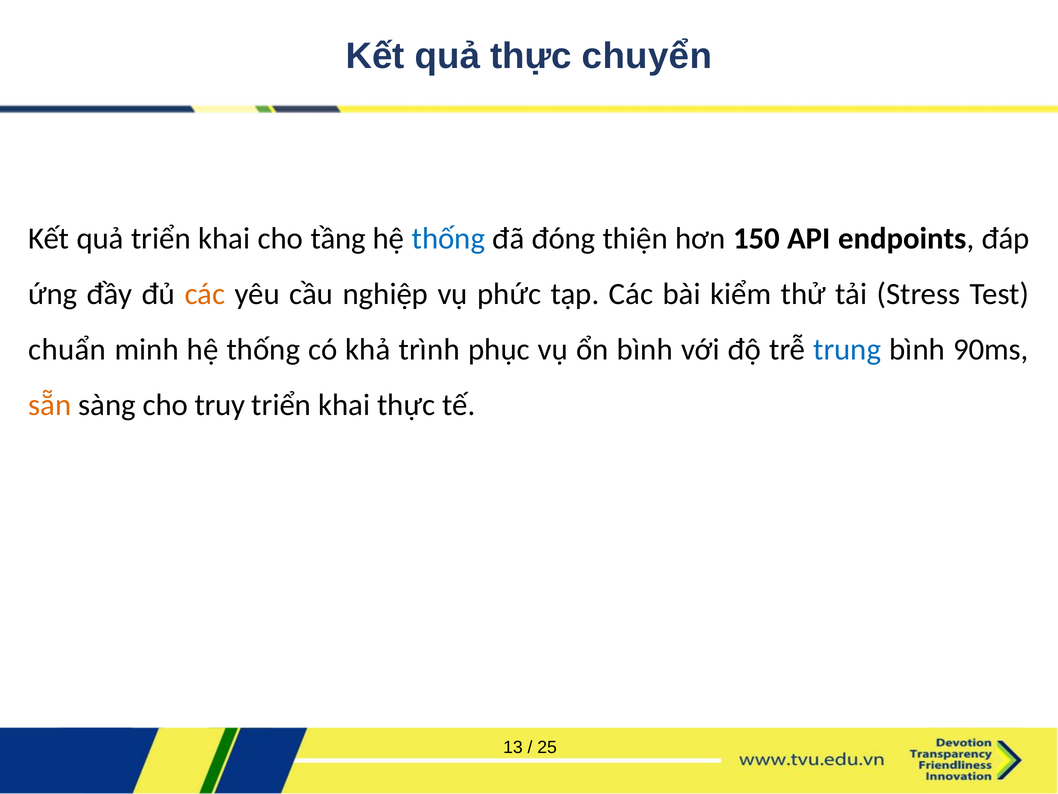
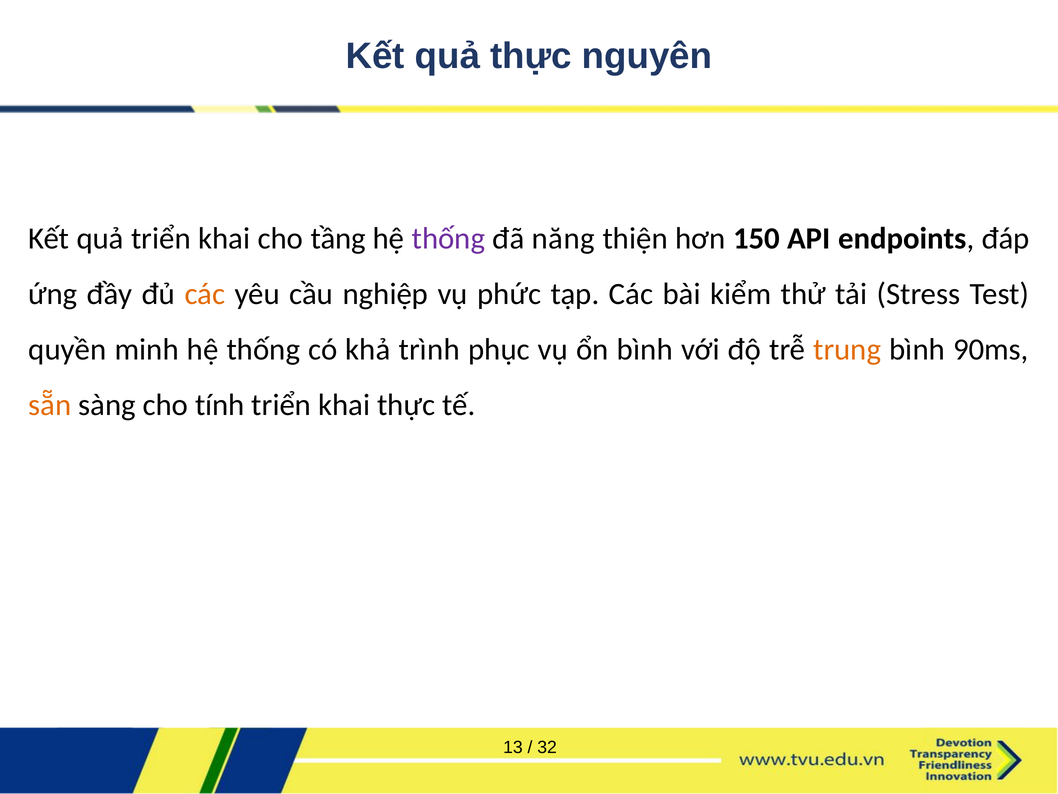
chuyển: chuyển -> nguyên
thống at (448, 238) colour: blue -> purple
đóng: đóng -> năng
chuẩn: chuẩn -> quyền
trung colour: blue -> orange
truy: truy -> tính
25: 25 -> 32
